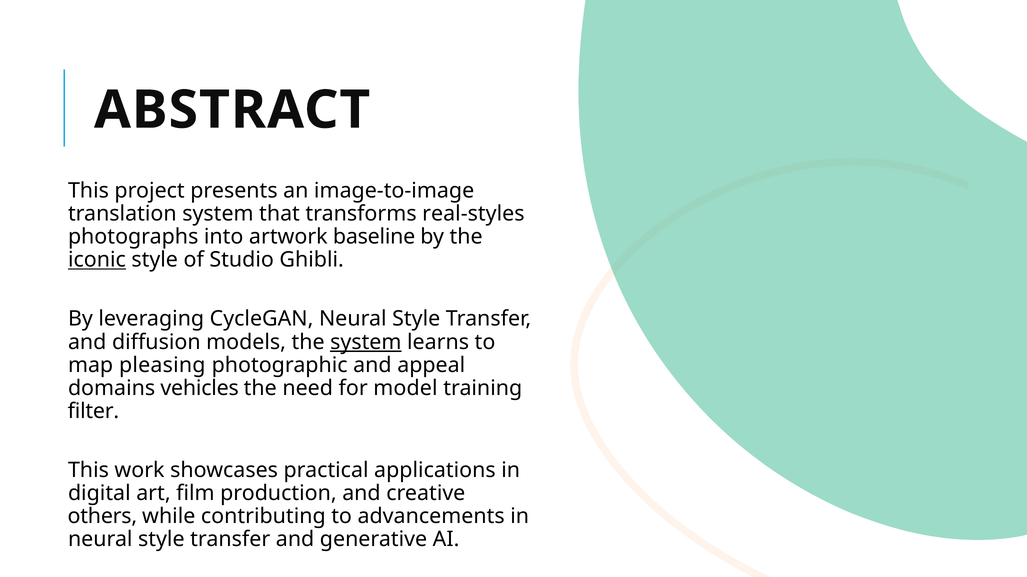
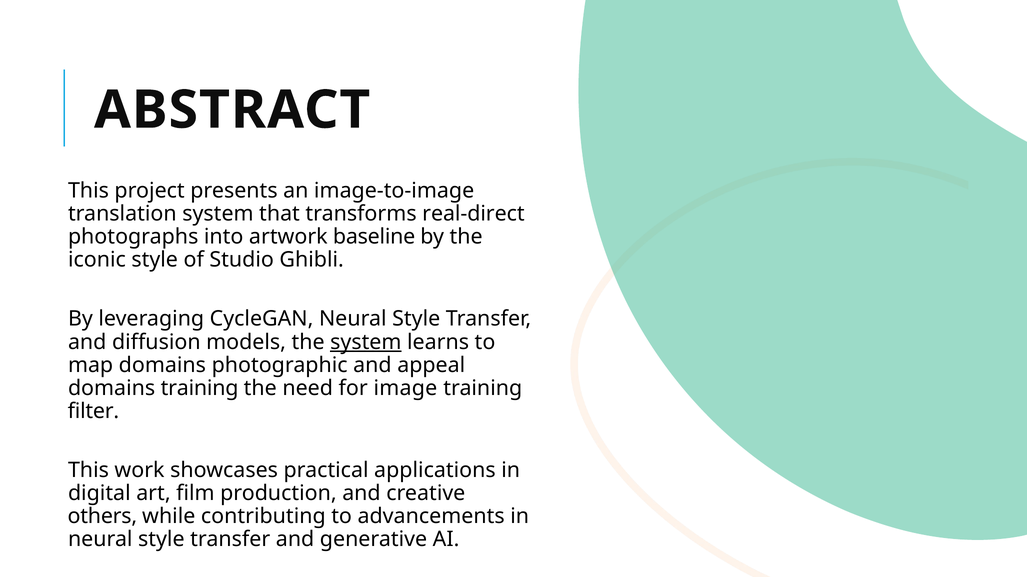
real-styles: real-styles -> real-direct
iconic underline: present -> none
map pleasing: pleasing -> domains
domains vehicles: vehicles -> training
model: model -> image
